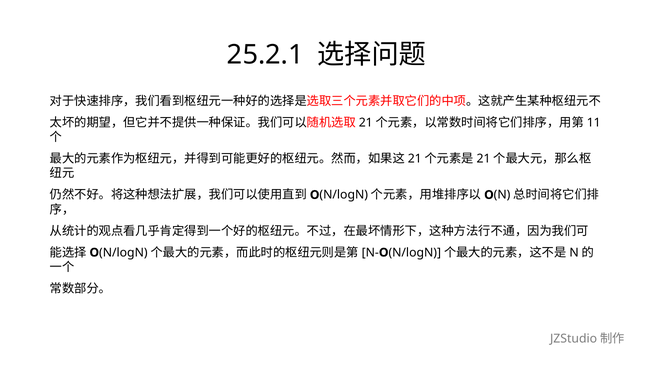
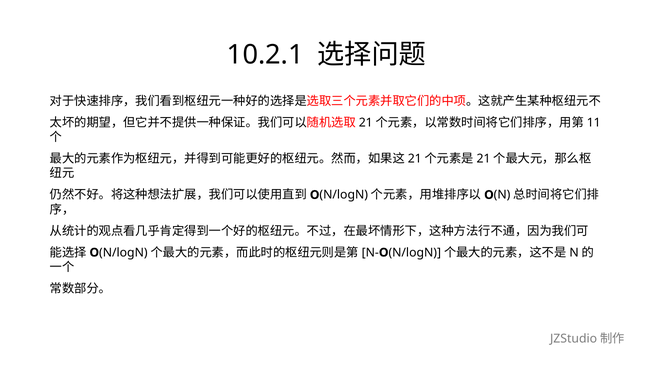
25.2.1: 25.2.1 -> 10.2.1
